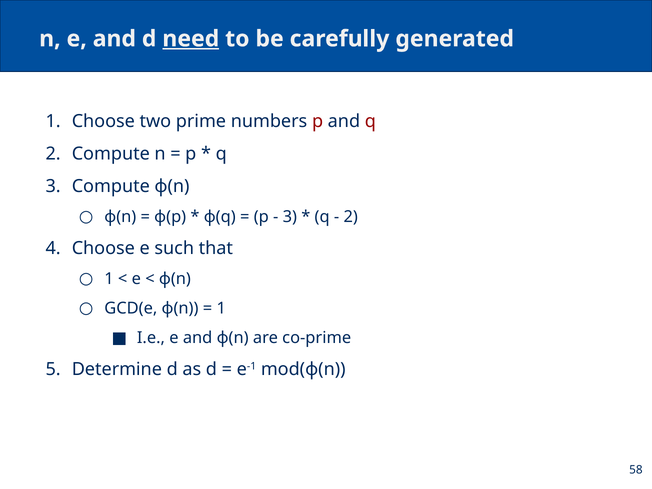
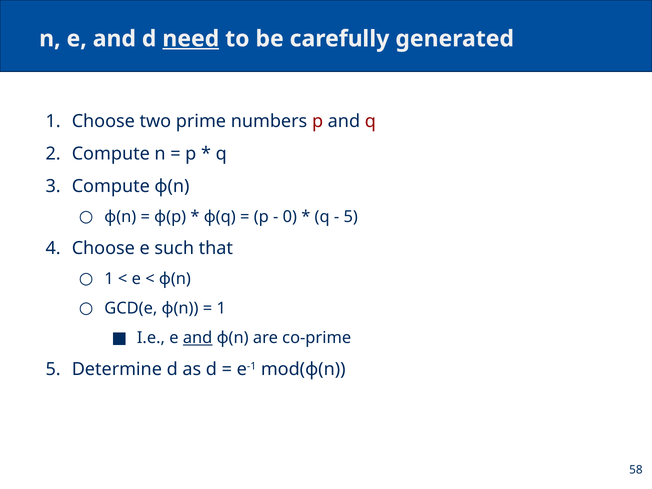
3 at (290, 217): 3 -> 0
2 at (351, 217): 2 -> 5
and at (198, 338) underline: none -> present
